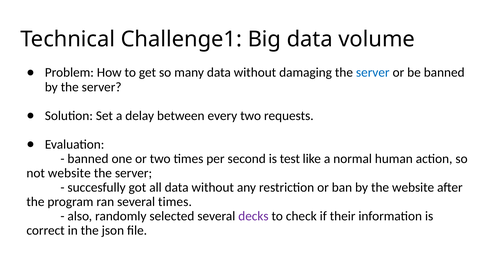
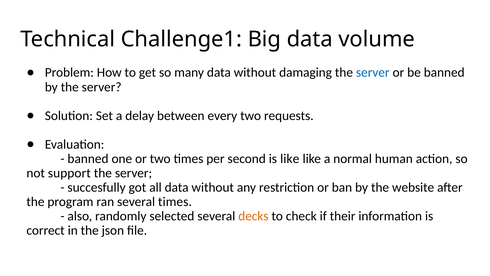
is test: test -> like
not website: website -> support
decks colour: purple -> orange
